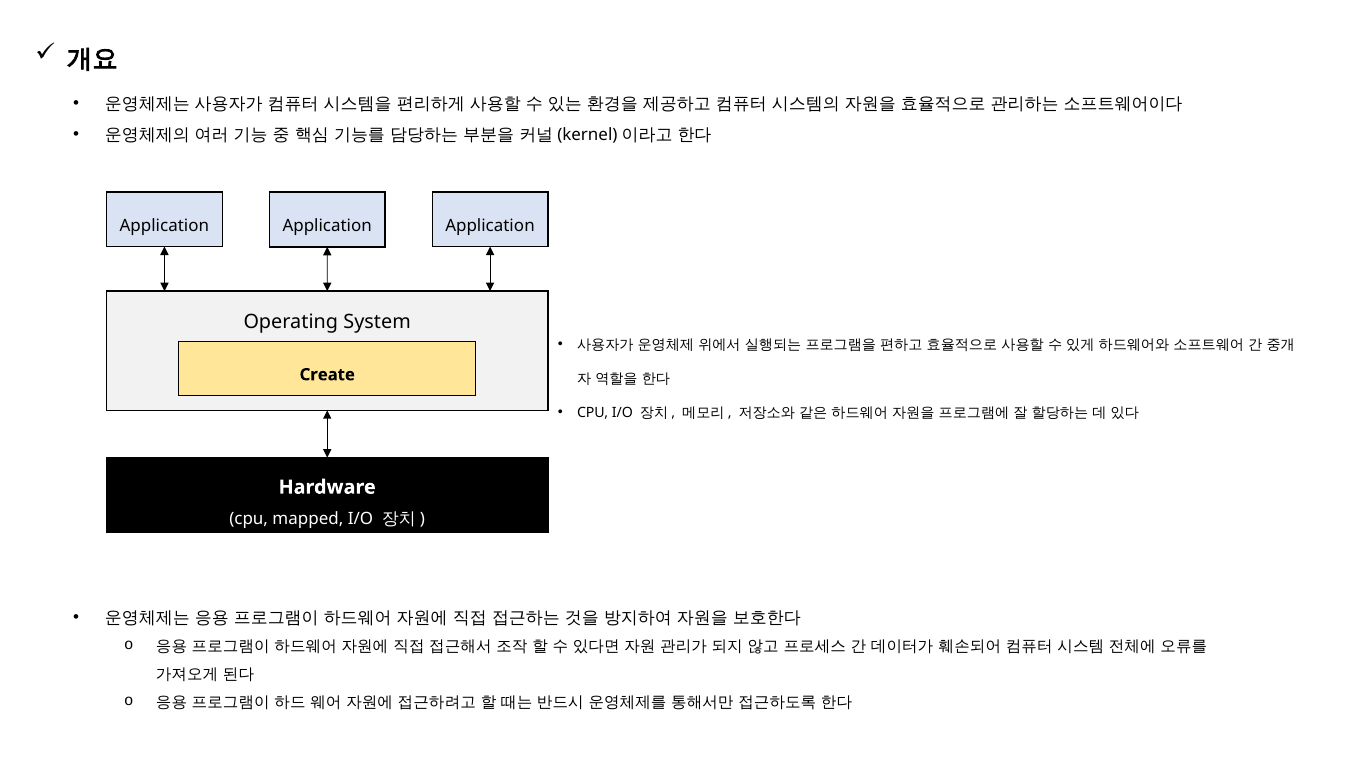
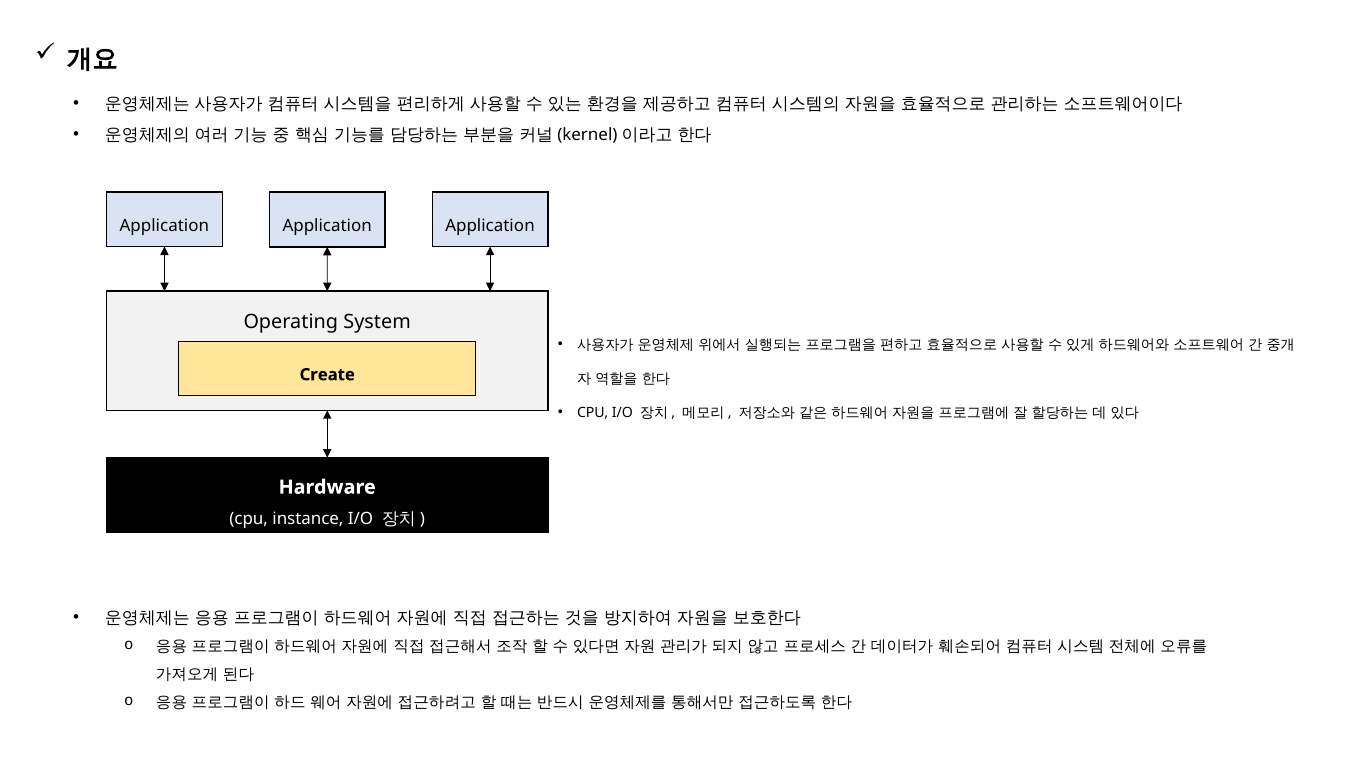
mapped: mapped -> instance
